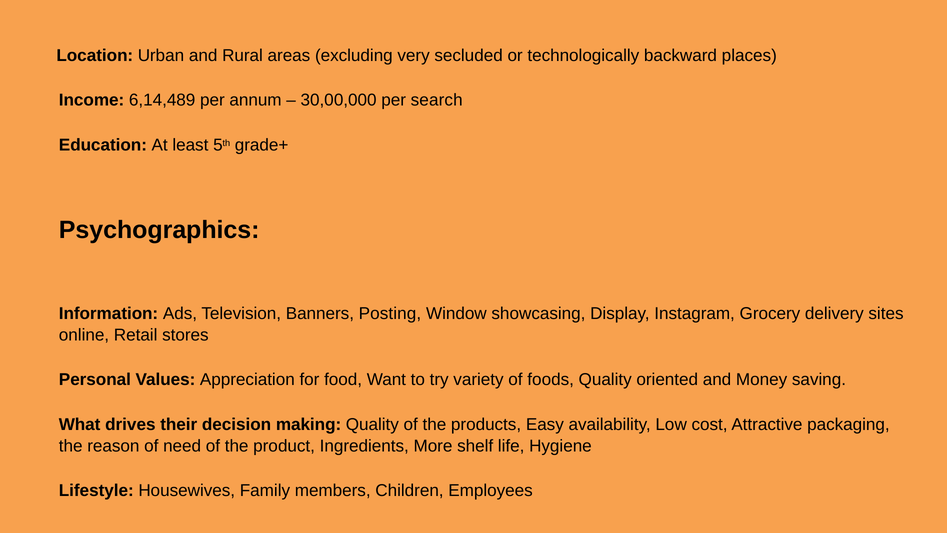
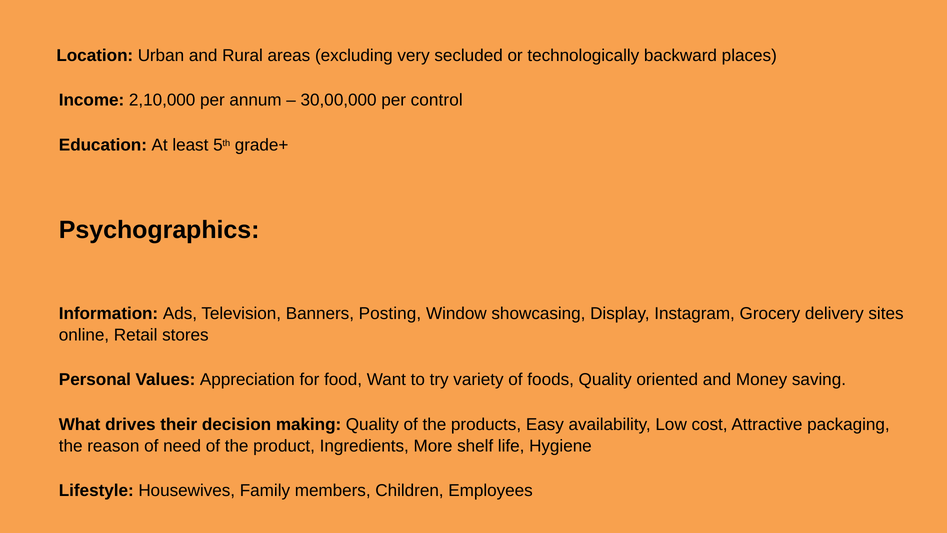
6,14,489: 6,14,489 -> 2,10,000
search: search -> control
